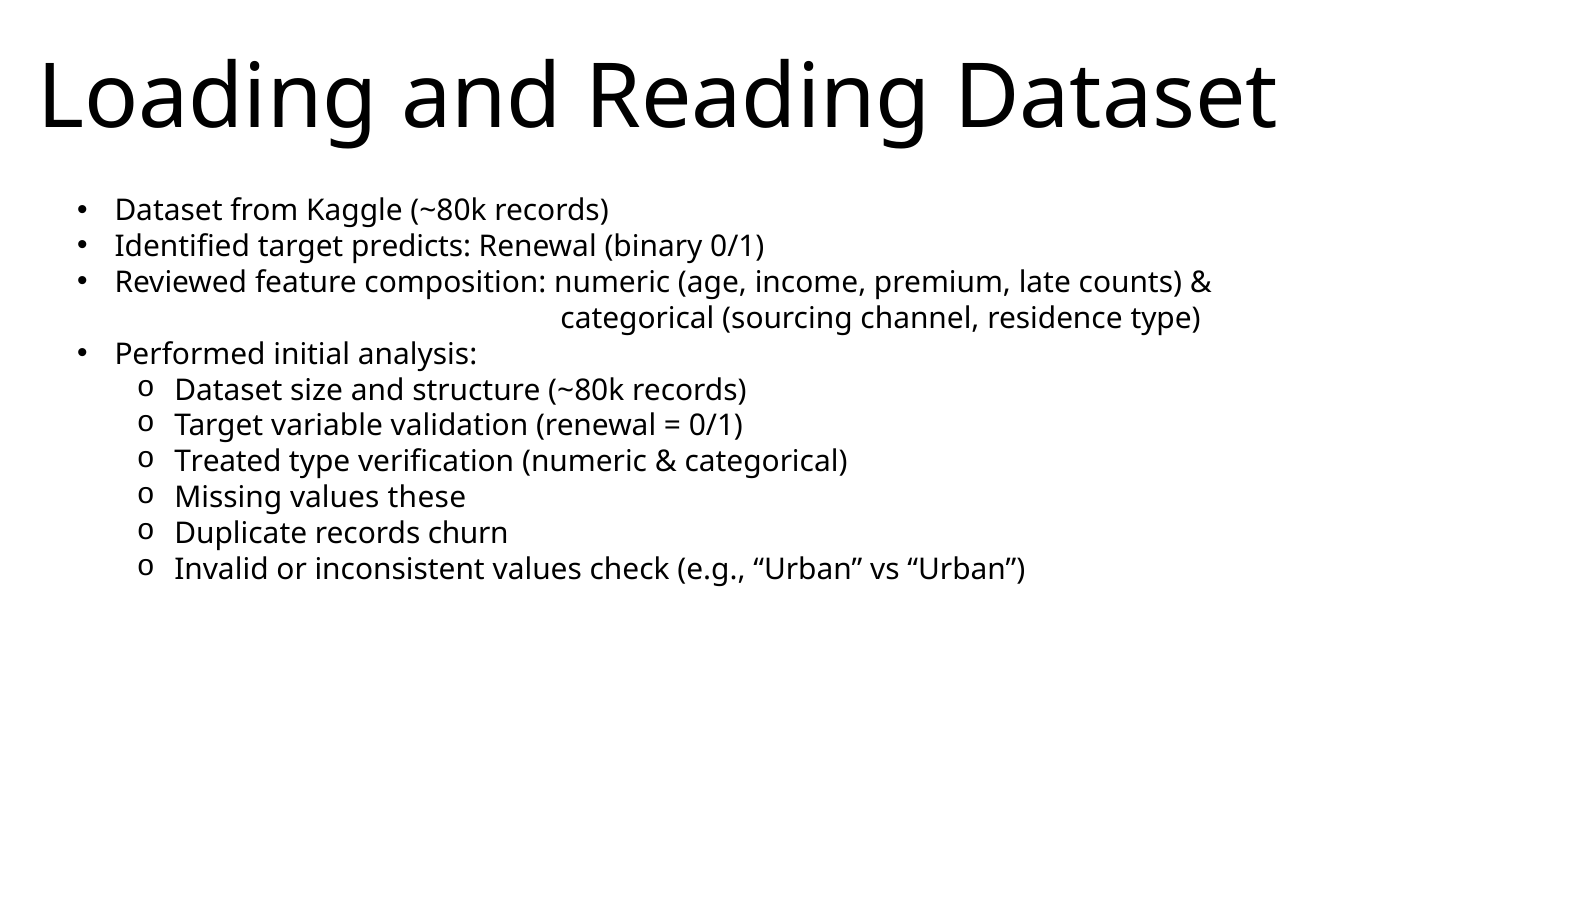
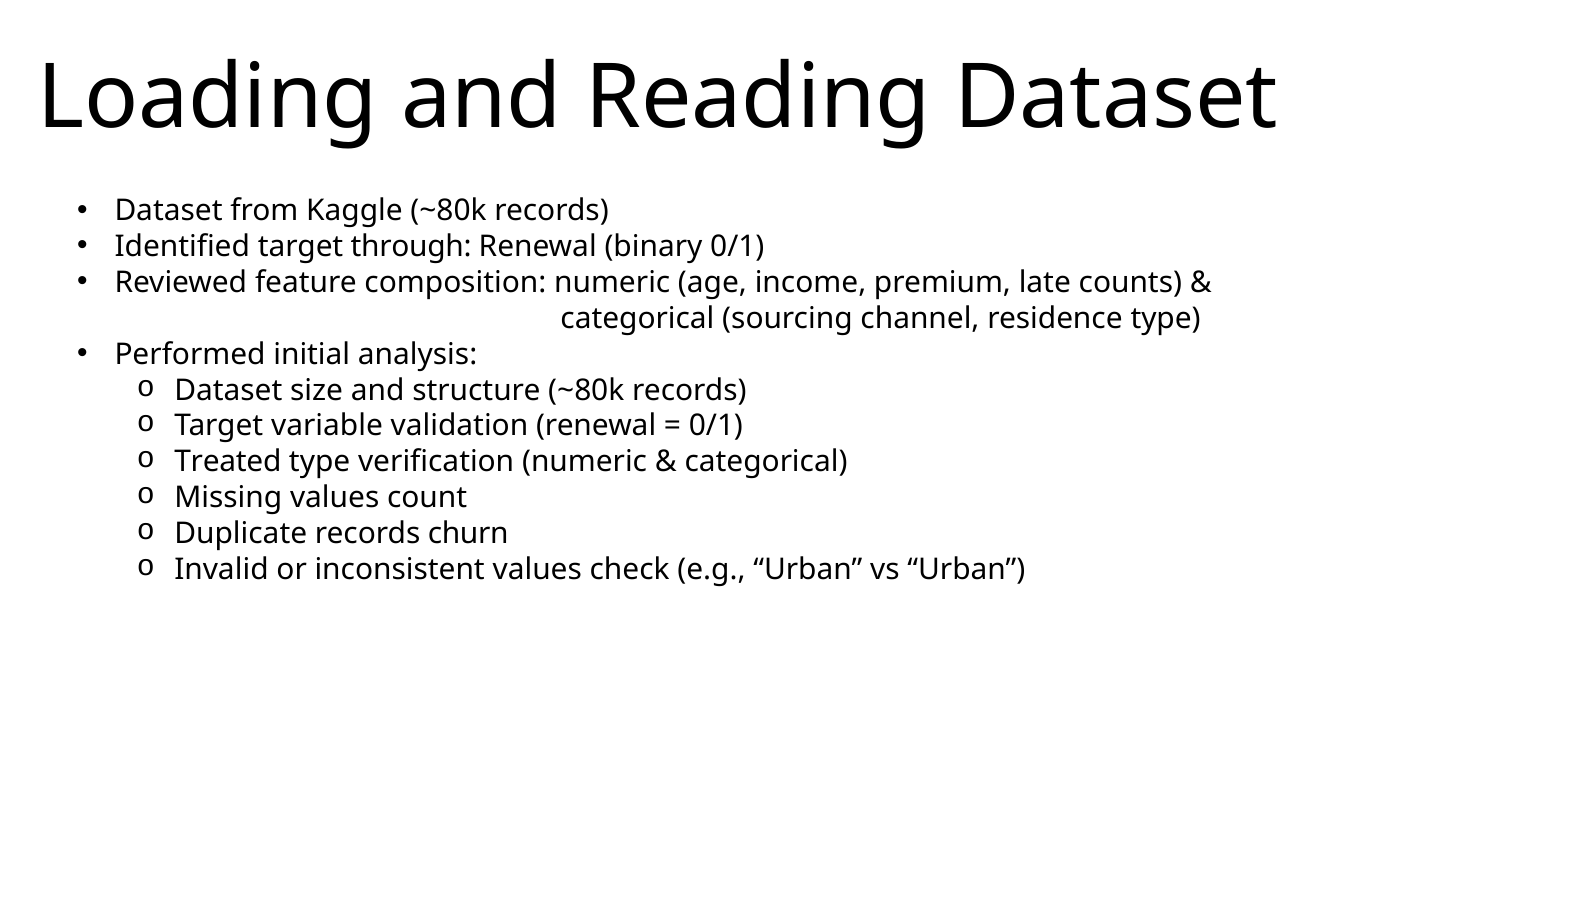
predicts: predicts -> through
these: these -> count
